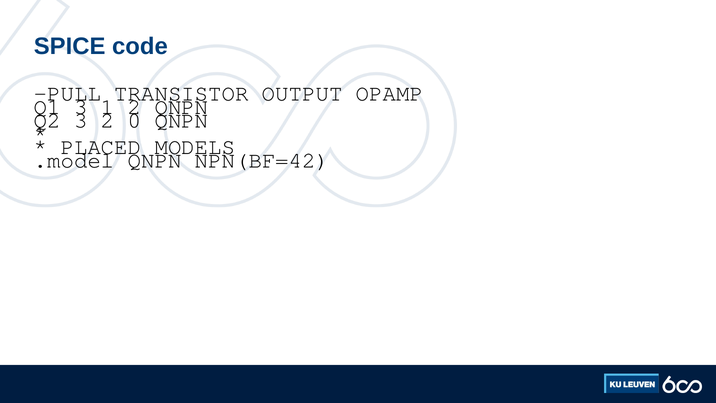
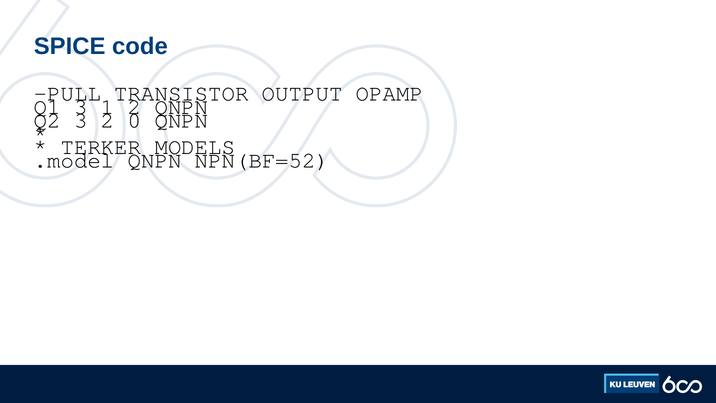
PLACED: PLACED -> TERKER
NPN(BF=42: NPN(BF=42 -> NPN(BF=52
